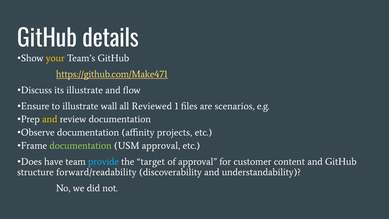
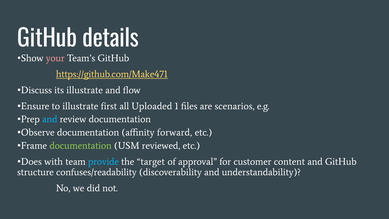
your colour: yellow -> pink
wall: wall -> first
Reviewed: Reviewed -> Uploaded
and at (50, 119) colour: yellow -> light blue
projects: projects -> forward
USM approval: approval -> reviewed
have: have -> with
forward/readability: forward/readability -> confuses/readability
